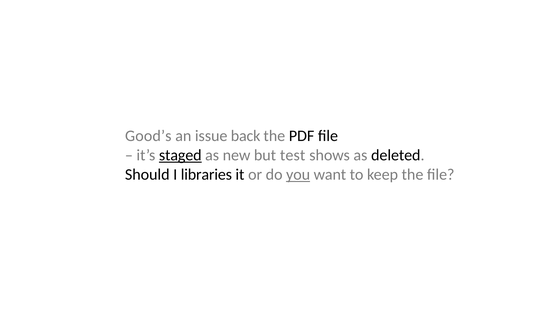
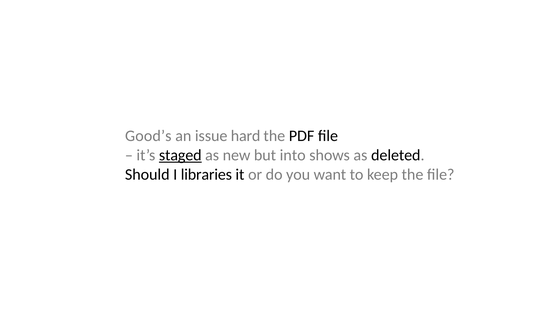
back: back -> hard
test: test -> into
you underline: present -> none
